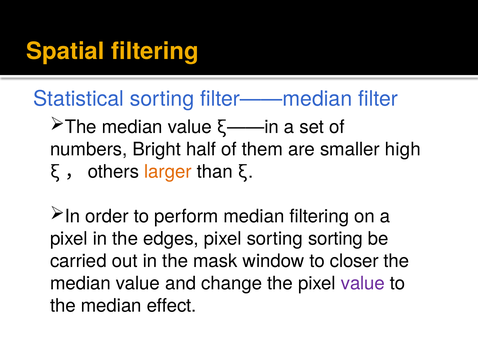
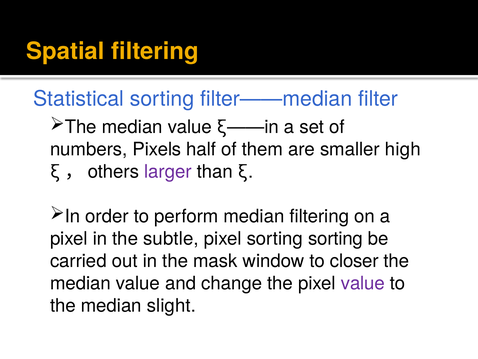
Bright: Bright -> Pixels
larger colour: orange -> purple
edges: edges -> subtle
effect: effect -> slight
